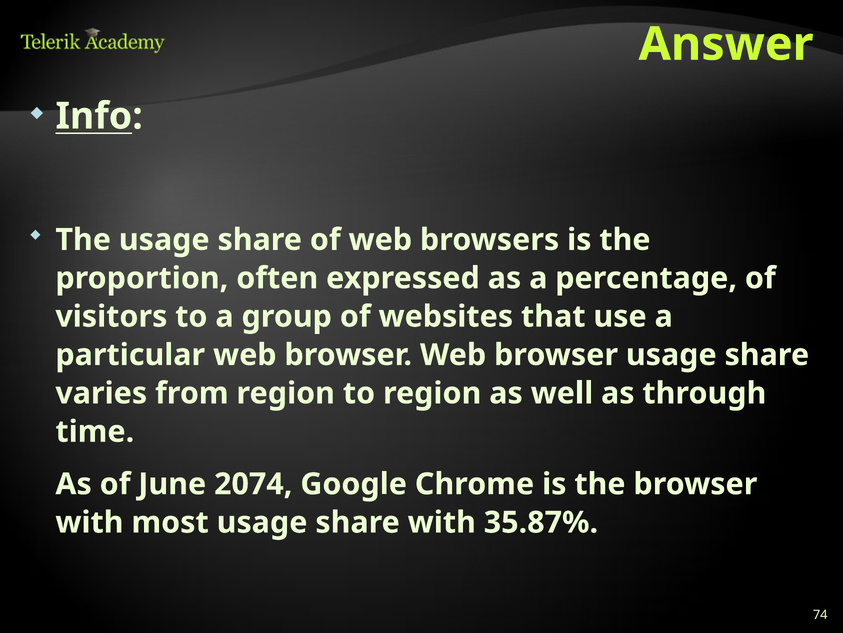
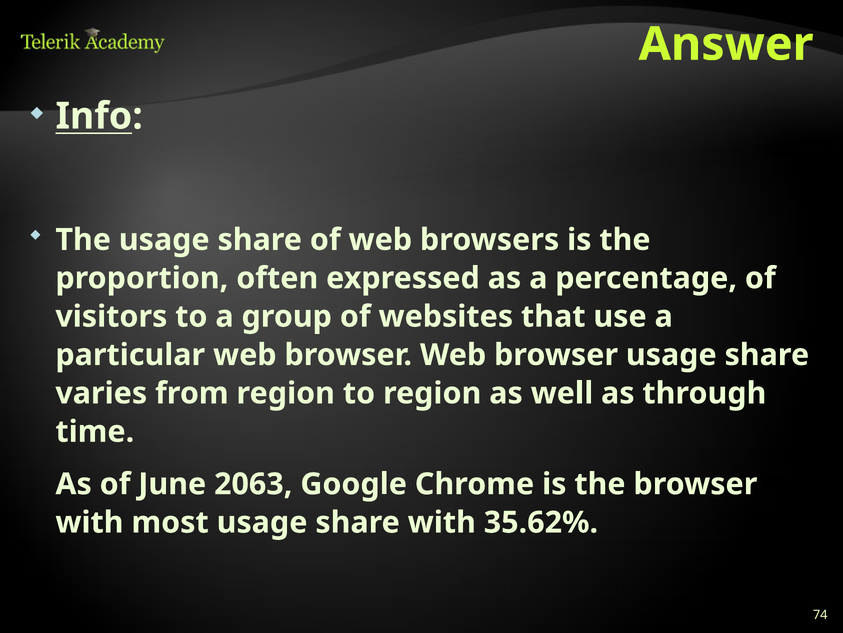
2074: 2074 -> 2063
35.87%: 35.87% -> 35.62%
